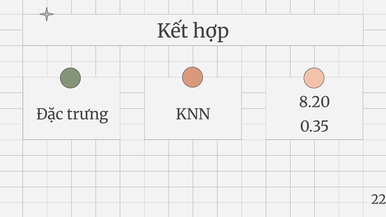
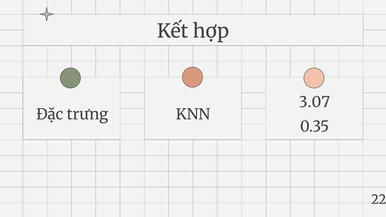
8.20: 8.20 -> 3.07
